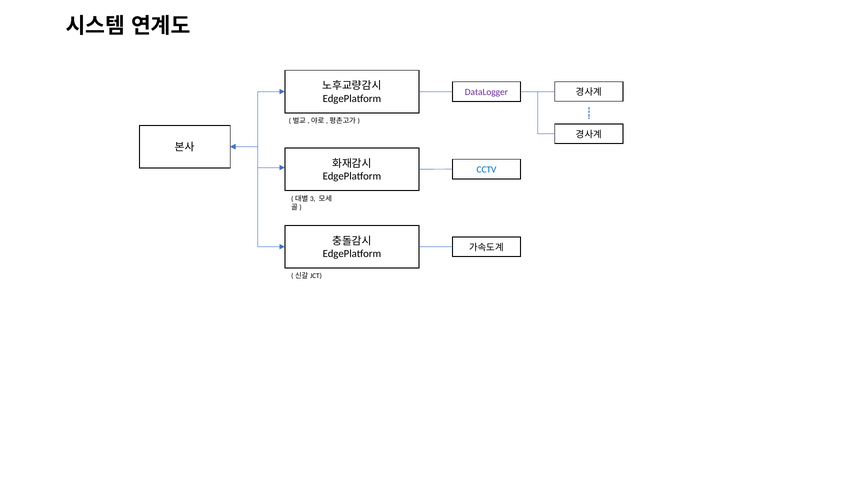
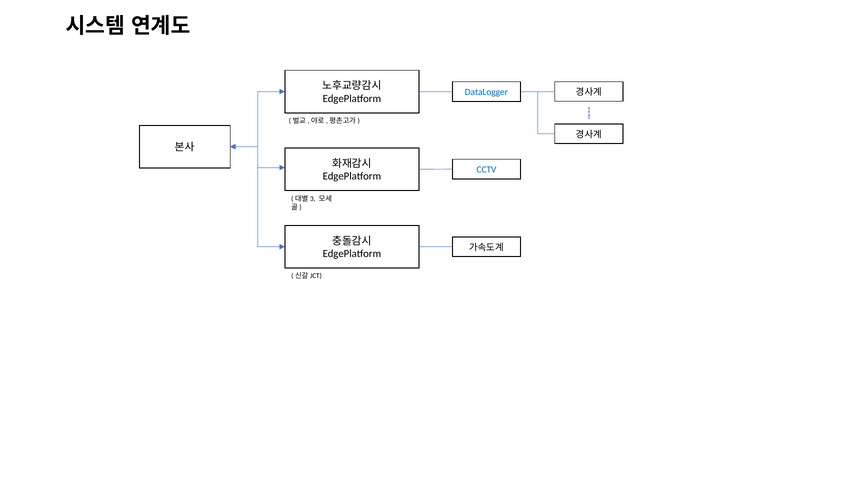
DataLogger colour: purple -> blue
